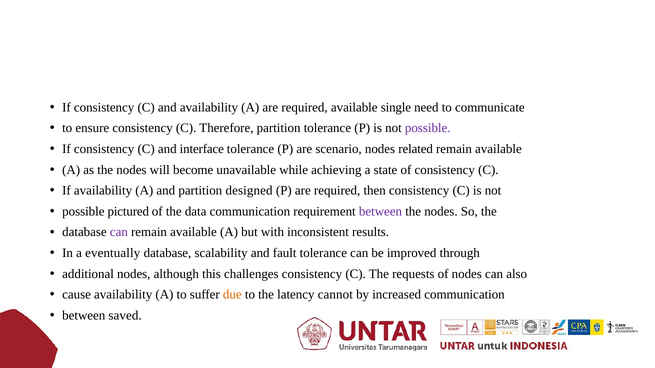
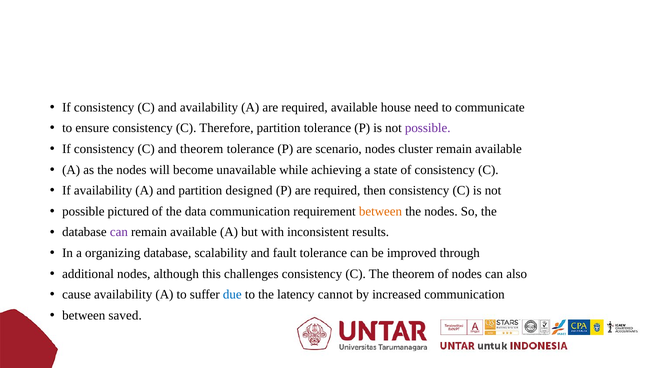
single: single -> house
and interface: interface -> theorem
related: related -> cluster
between at (381, 212) colour: purple -> orange
eventually: eventually -> organizing
The requests: requests -> theorem
due colour: orange -> blue
